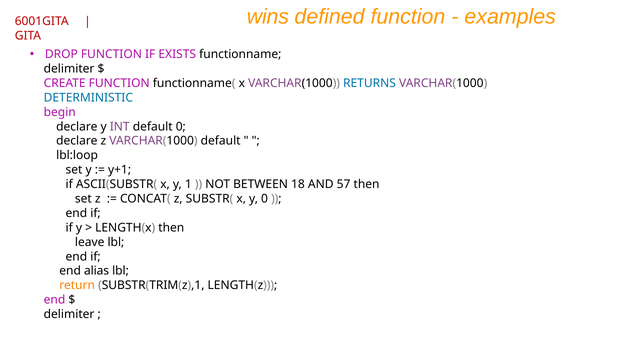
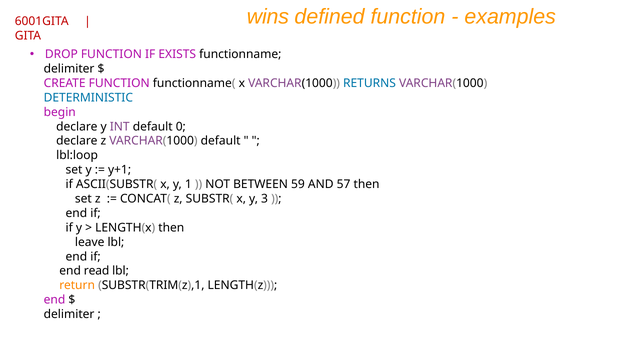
18: 18 -> 59
y 0: 0 -> 3
alias: alias -> read
